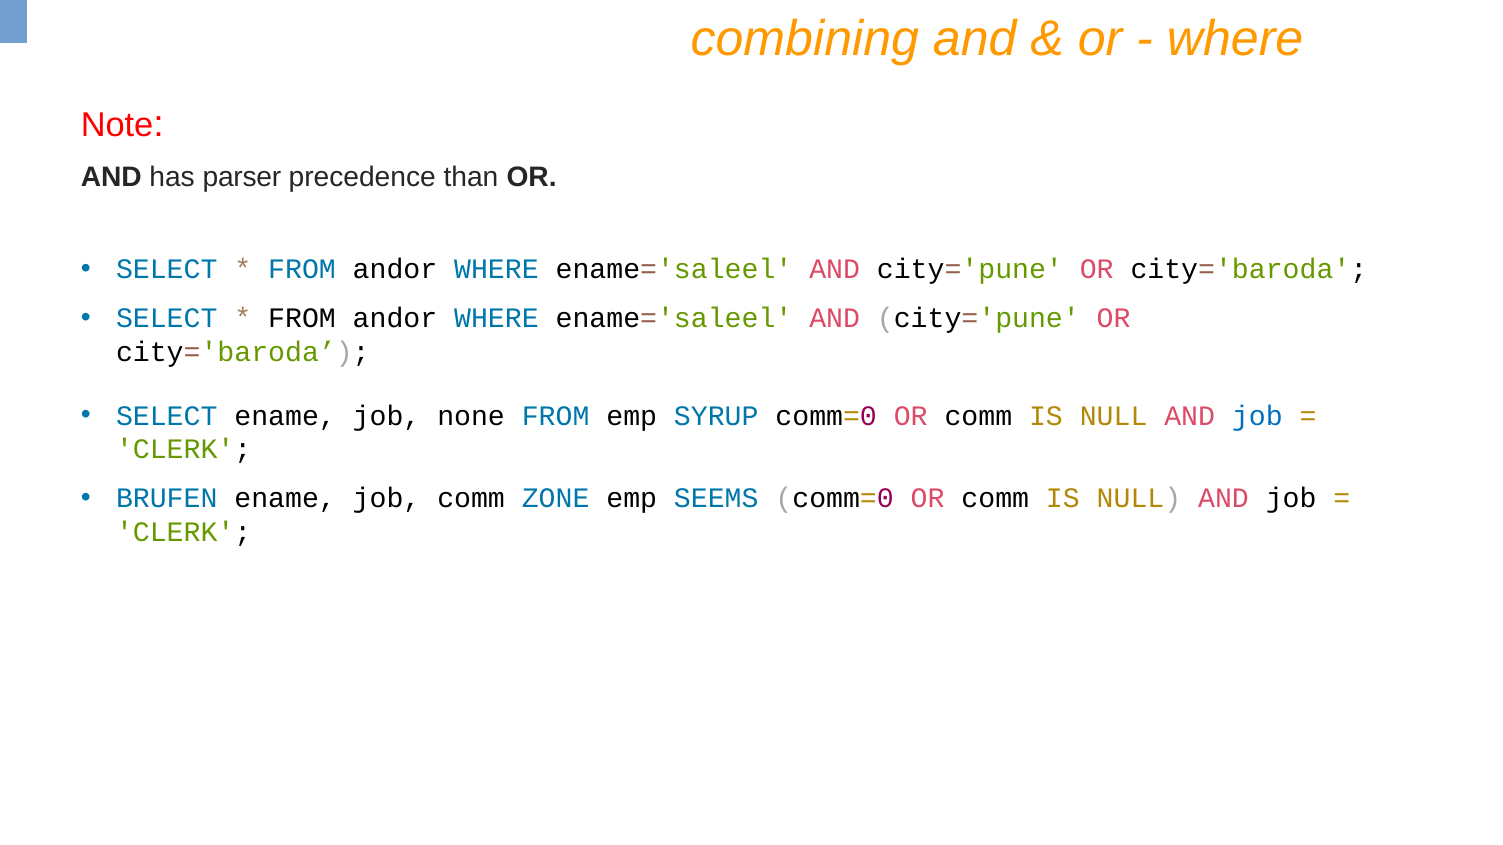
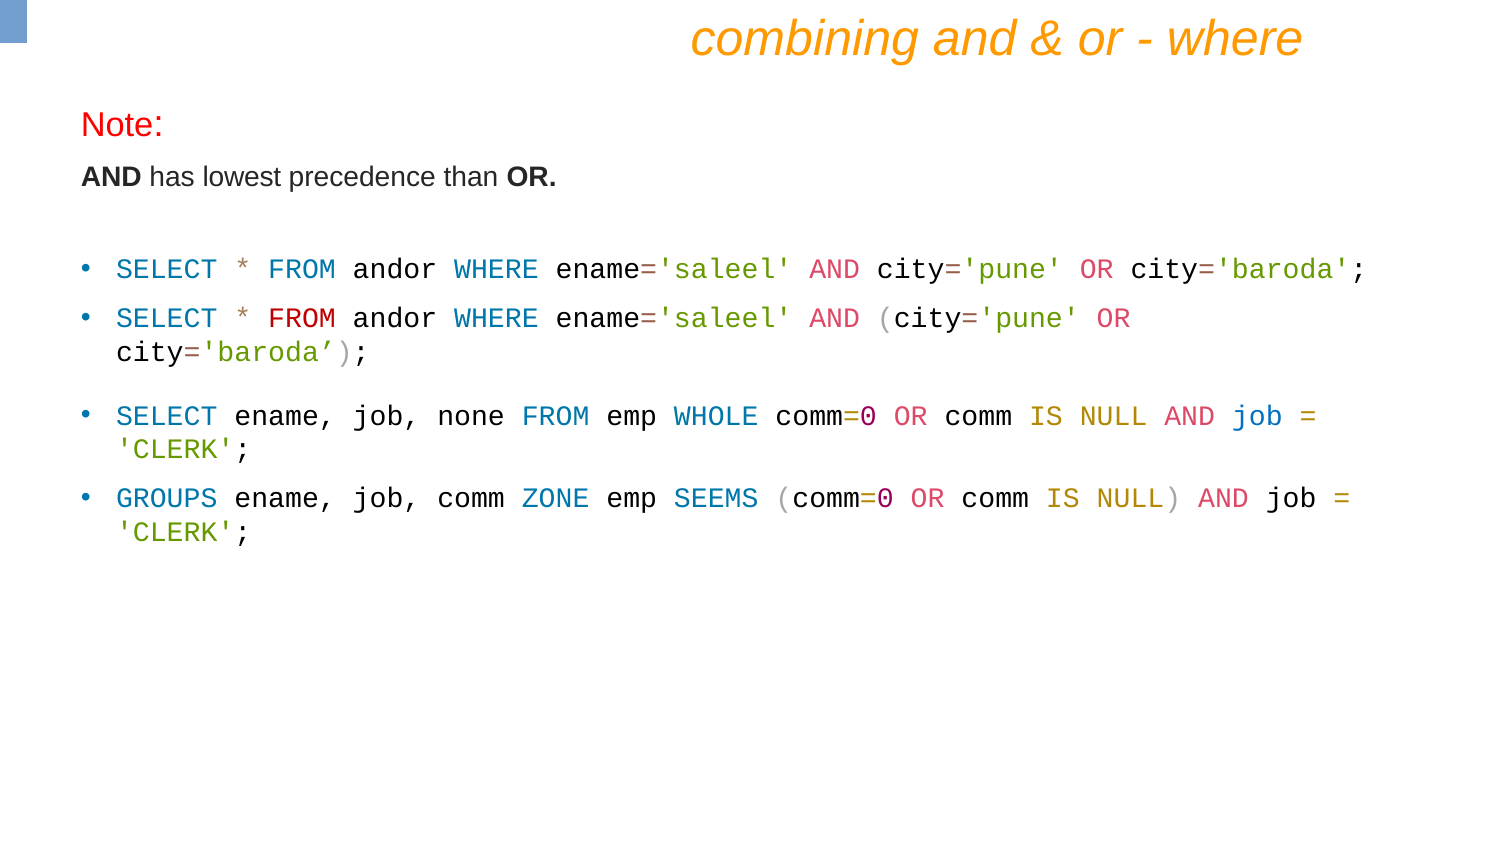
parser: parser -> lowest
FROM at (302, 318) colour: black -> red
SYRUP: SYRUP -> WHOLE
BRUFEN: BRUFEN -> GROUPS
